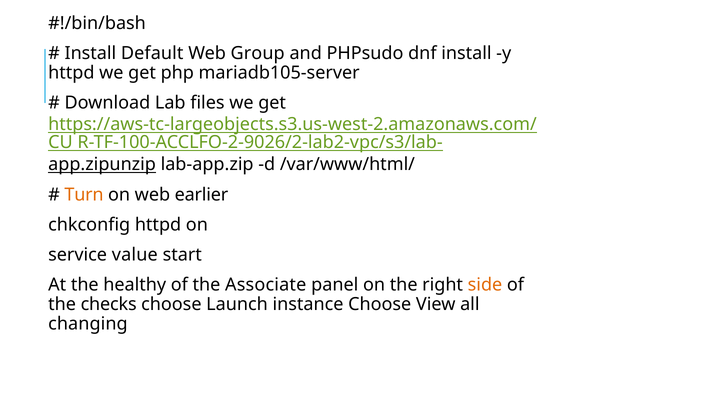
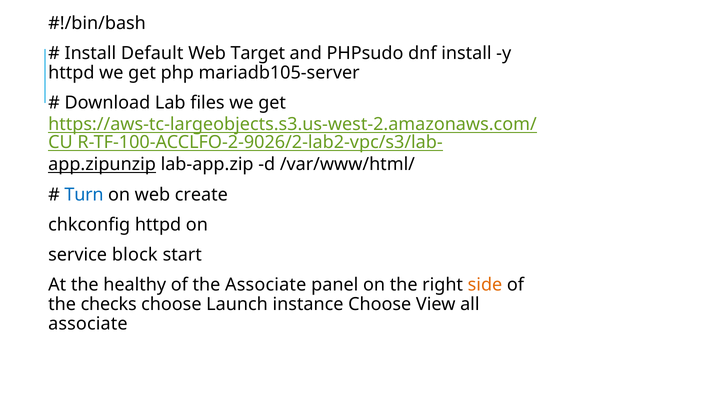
Group: Group -> Target
Turn colour: orange -> blue
earlier: earlier -> create
value: value -> block
changing at (88, 324): changing -> associate
